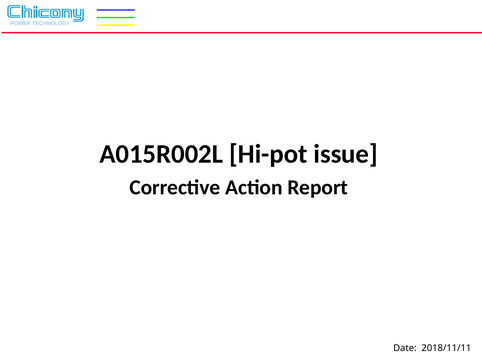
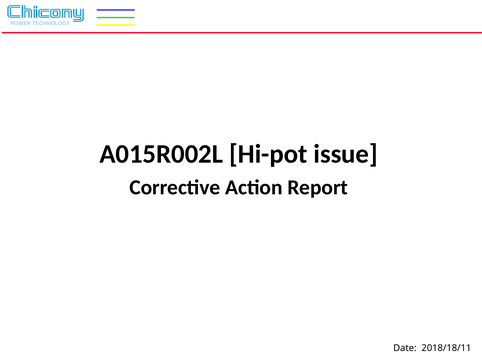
2018/11/11: 2018/11/11 -> 2018/18/11
